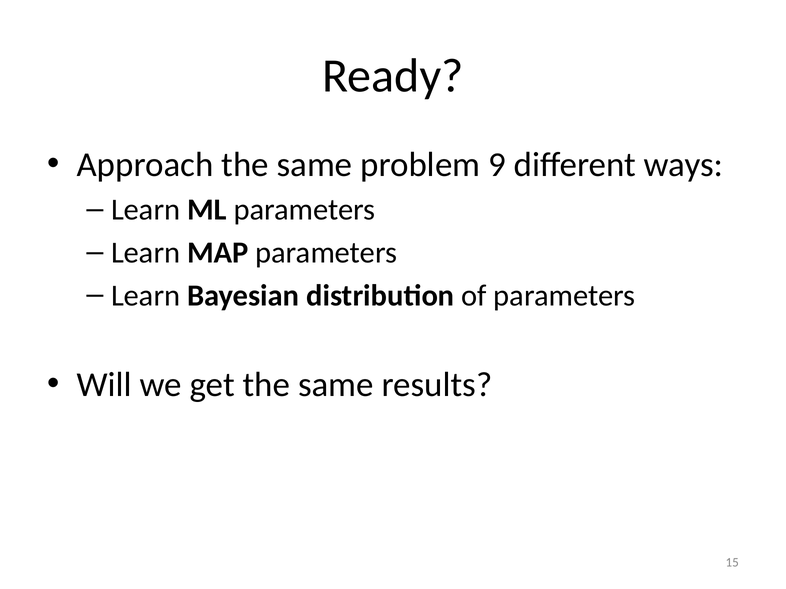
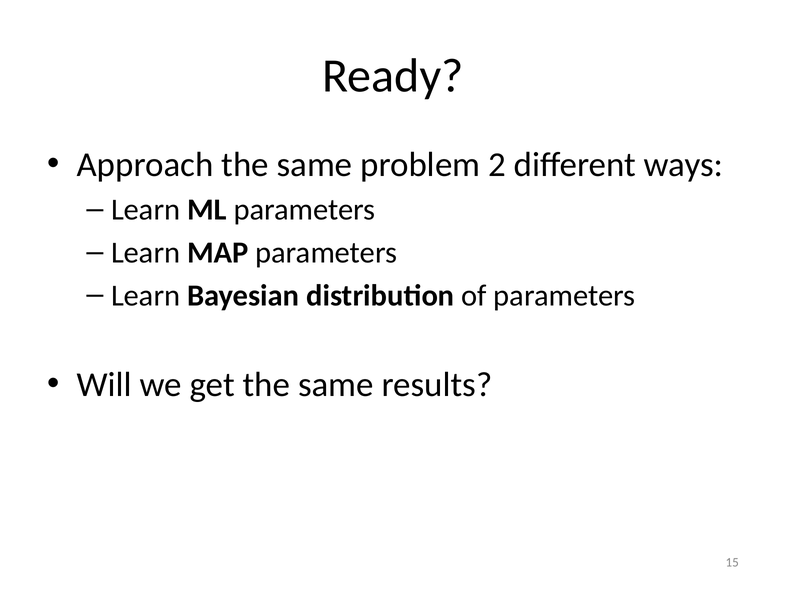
9: 9 -> 2
